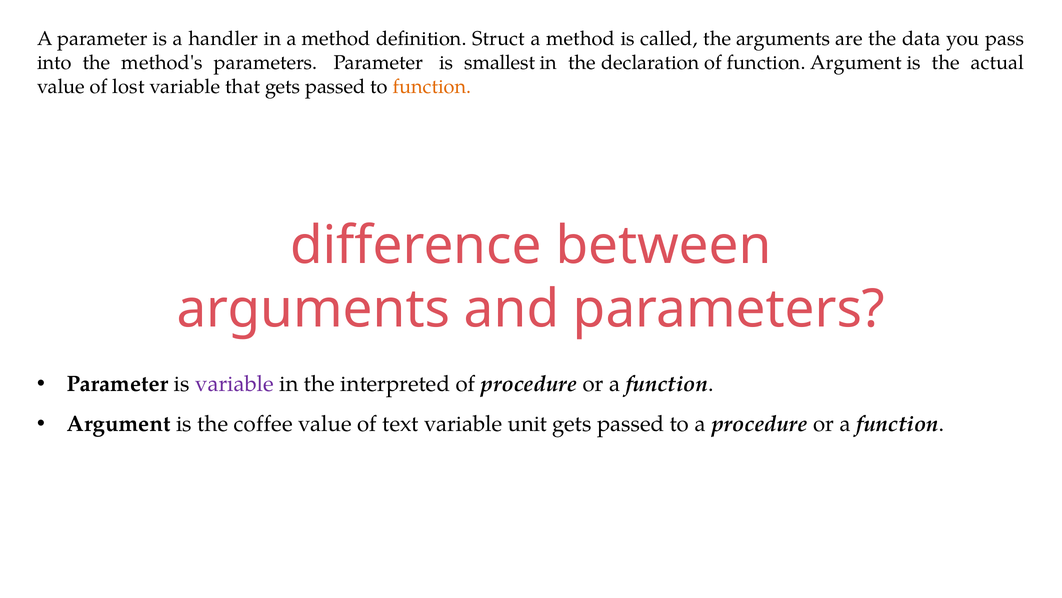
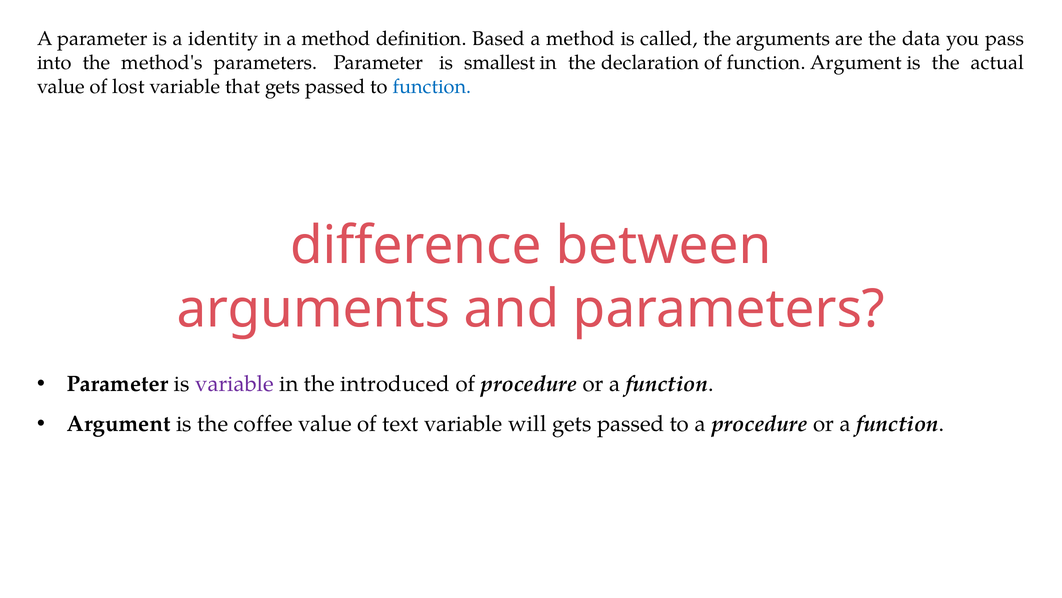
handler: handler -> identity
Struct: Struct -> Based
function at (432, 87) colour: orange -> blue
interpreted: interpreted -> introduced
unit: unit -> will
